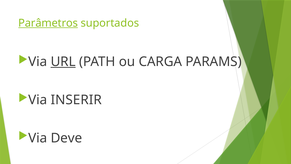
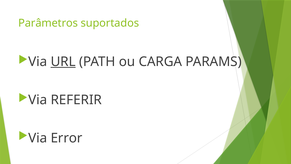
Parâmetros underline: present -> none
INSERIR: INSERIR -> REFERIR
Deve: Deve -> Error
